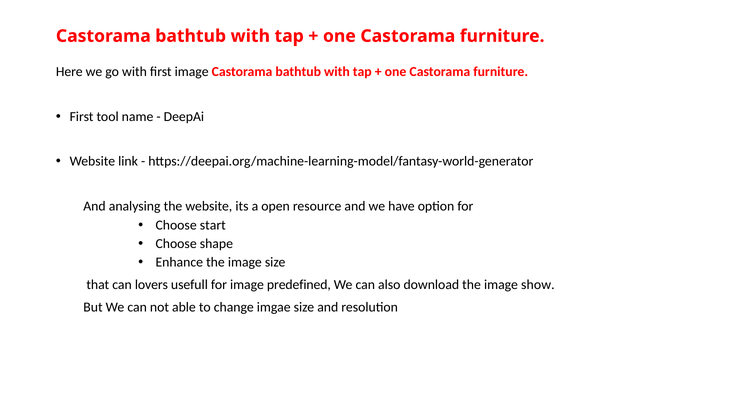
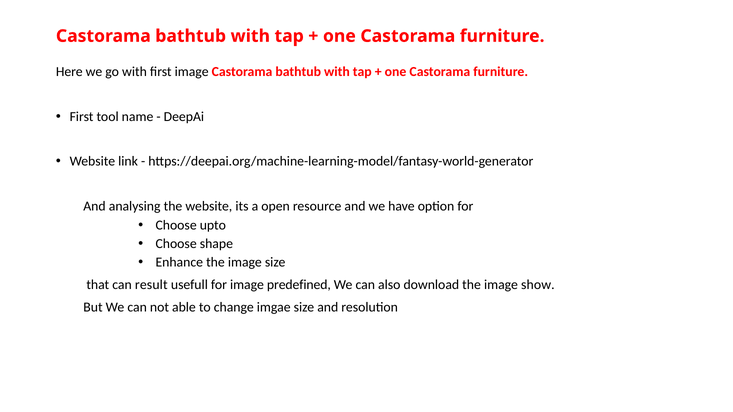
start: start -> upto
lovers: lovers -> result
